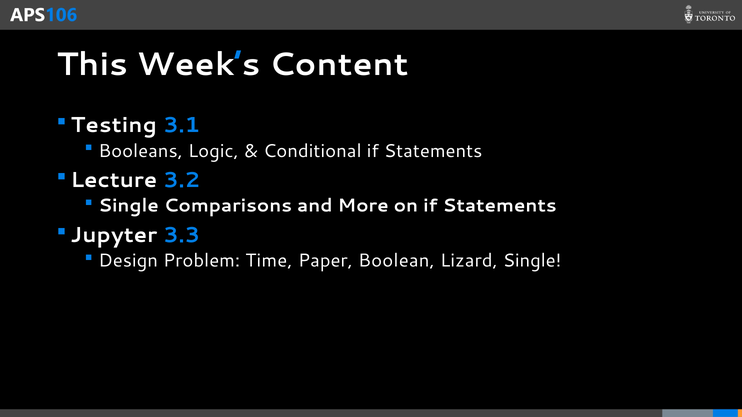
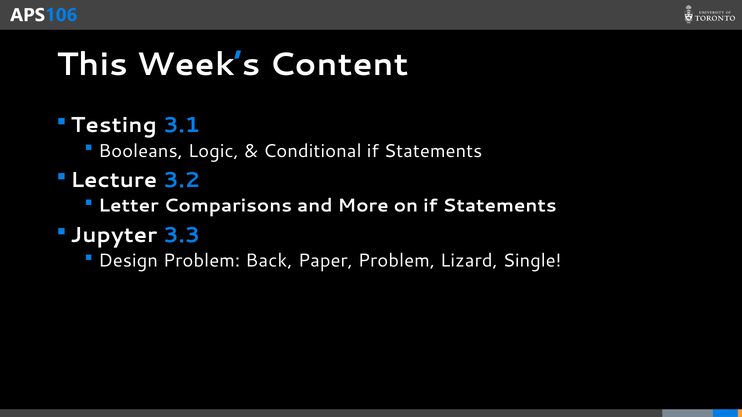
Single at (129, 206): Single -> Letter
Time: Time -> Back
Paper Boolean: Boolean -> Problem
